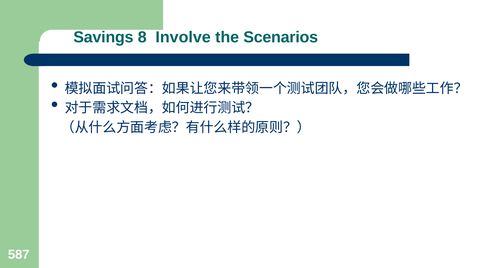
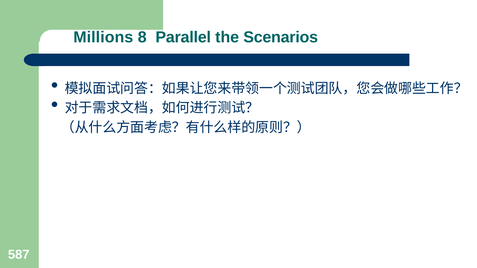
Savings: Savings -> Millions
Involve: Involve -> Parallel
